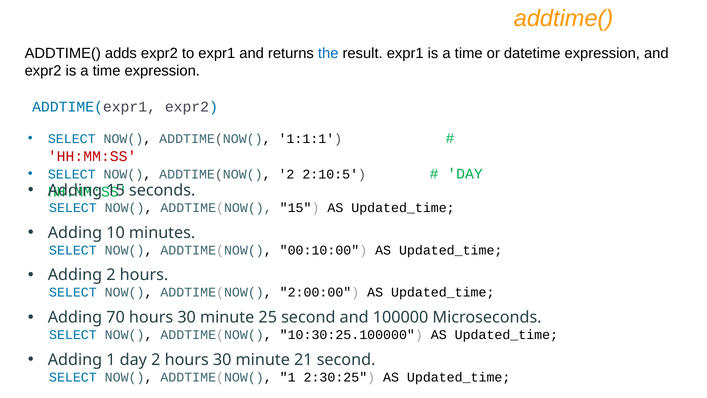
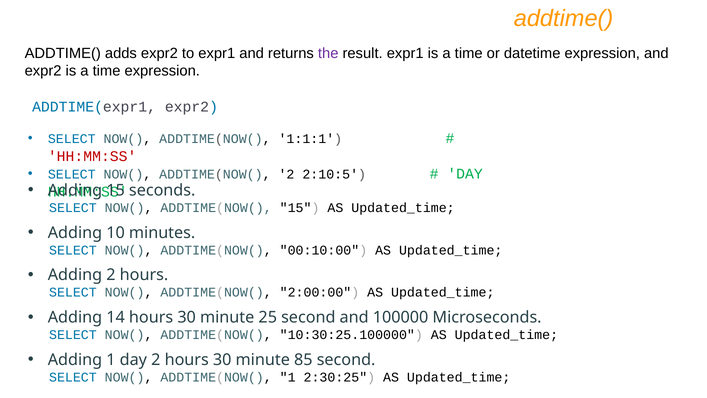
the colour: blue -> purple
70: 70 -> 14
21: 21 -> 85
